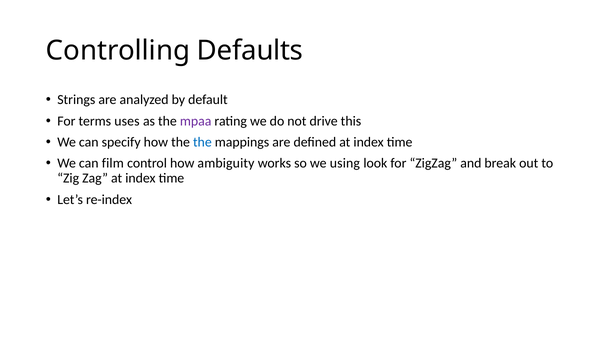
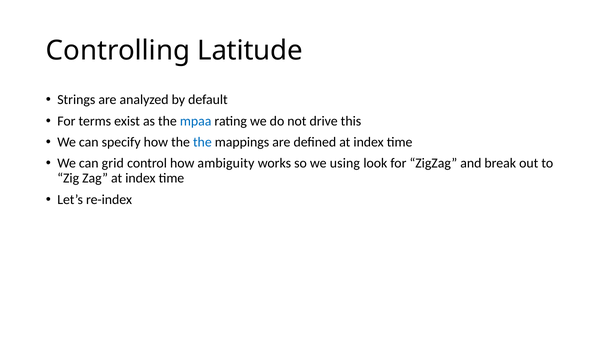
Defaults: Defaults -> Latitude
uses: uses -> exist
mpaa colour: purple -> blue
film: film -> grid
